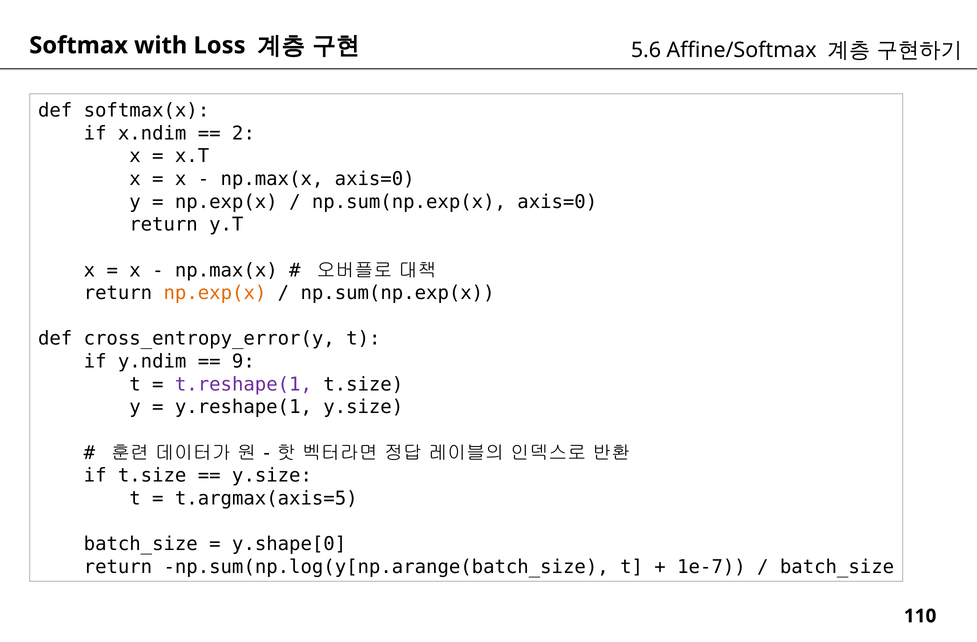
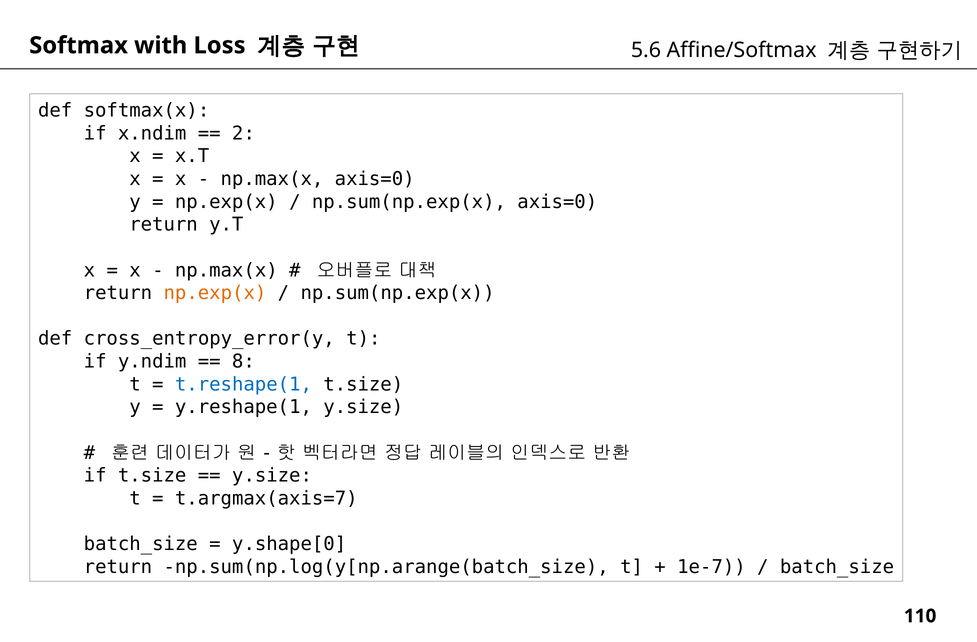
9: 9 -> 8
t.reshape(1 colour: purple -> blue
t.argmax(axis=5: t.argmax(axis=5 -> t.argmax(axis=7
